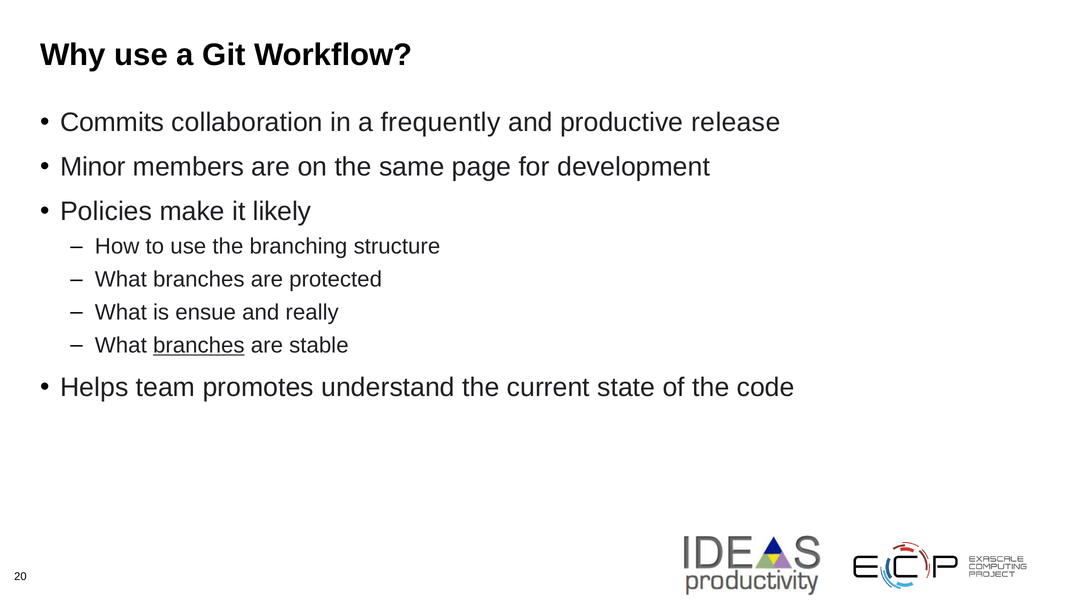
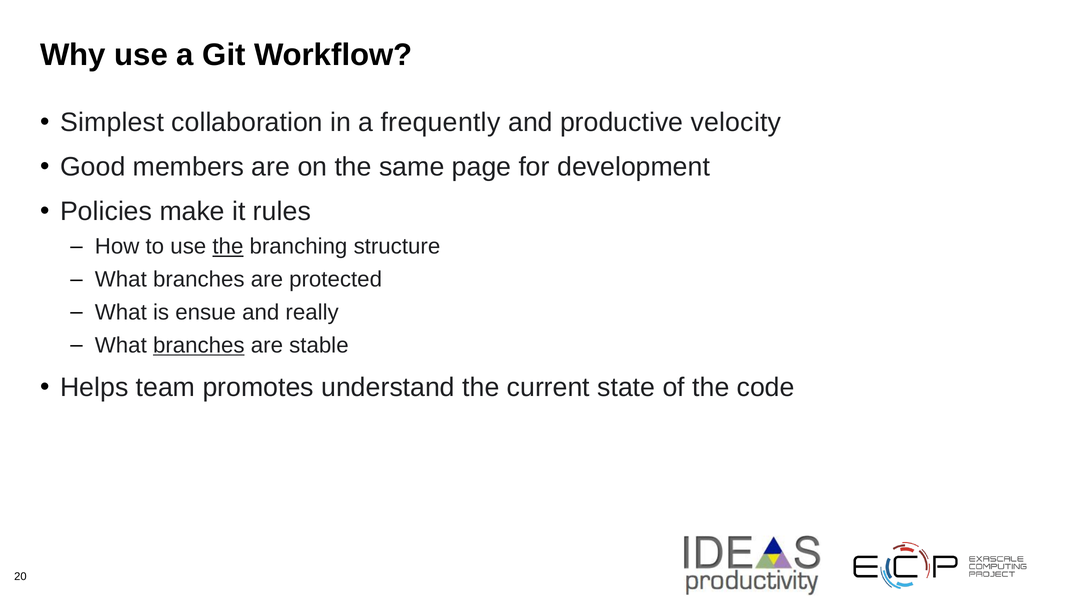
Commits: Commits -> Simplest
release: release -> velocity
Minor: Minor -> Good
likely: likely -> rules
the at (228, 247) underline: none -> present
